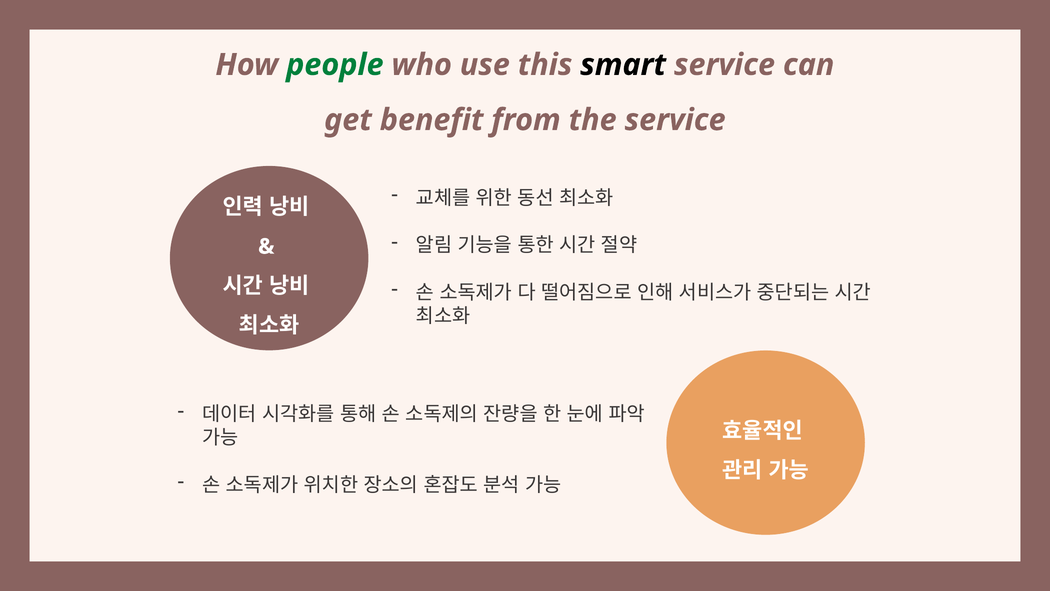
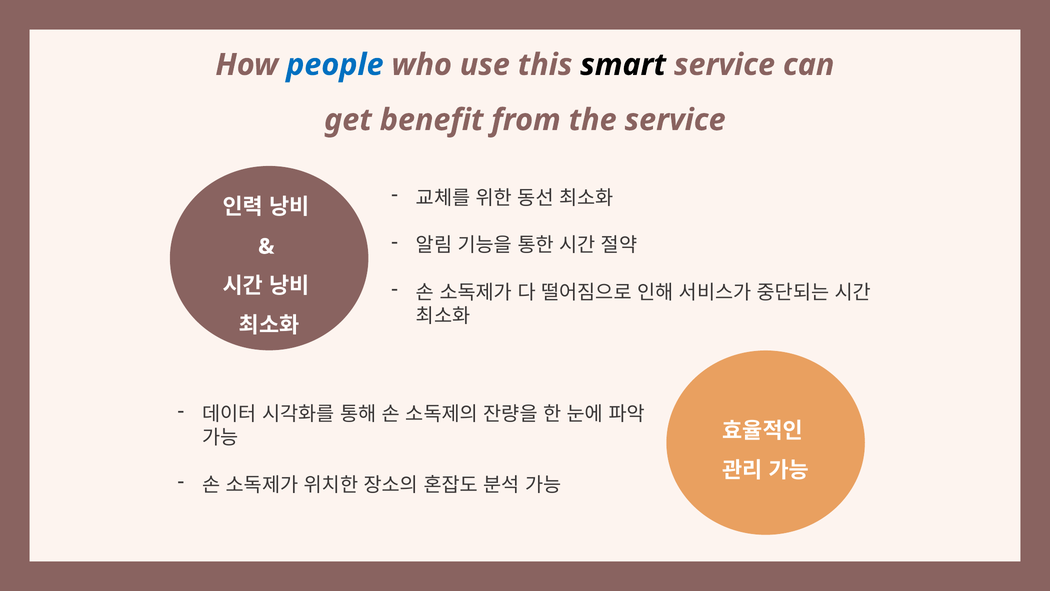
people colour: green -> blue
